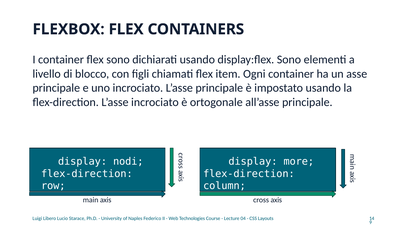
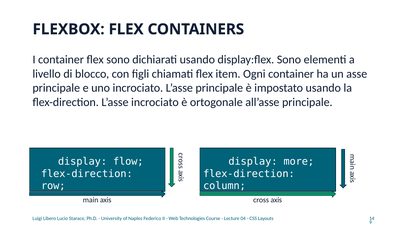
nodi: nodi -> flow
